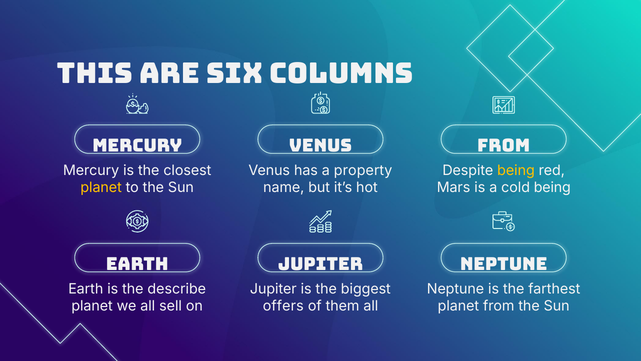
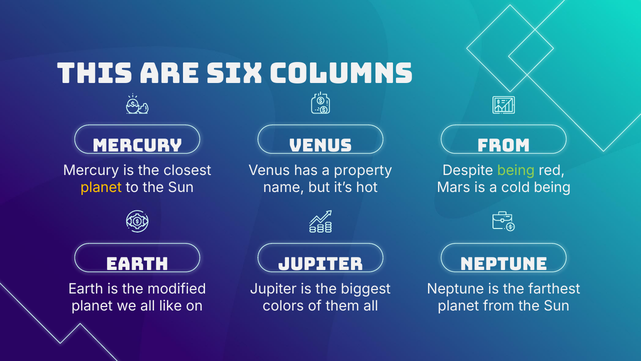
being at (516, 170) colour: yellow -> light green
describe: describe -> modified
sell: sell -> like
offers: offers -> colors
